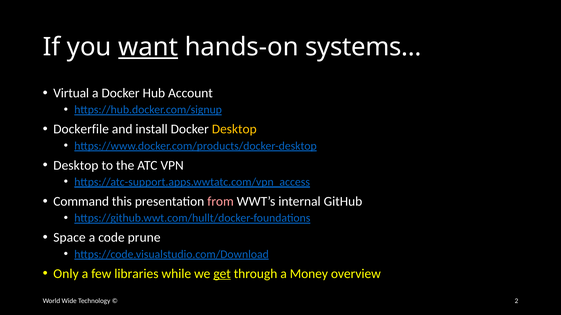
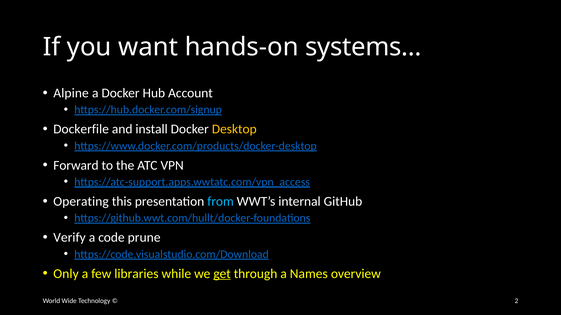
want underline: present -> none
Virtual: Virtual -> Alpine
Desktop at (76, 166): Desktop -> Forward
Command: Command -> Operating
from colour: pink -> light blue
Space: Space -> Verify
Money: Money -> Names
